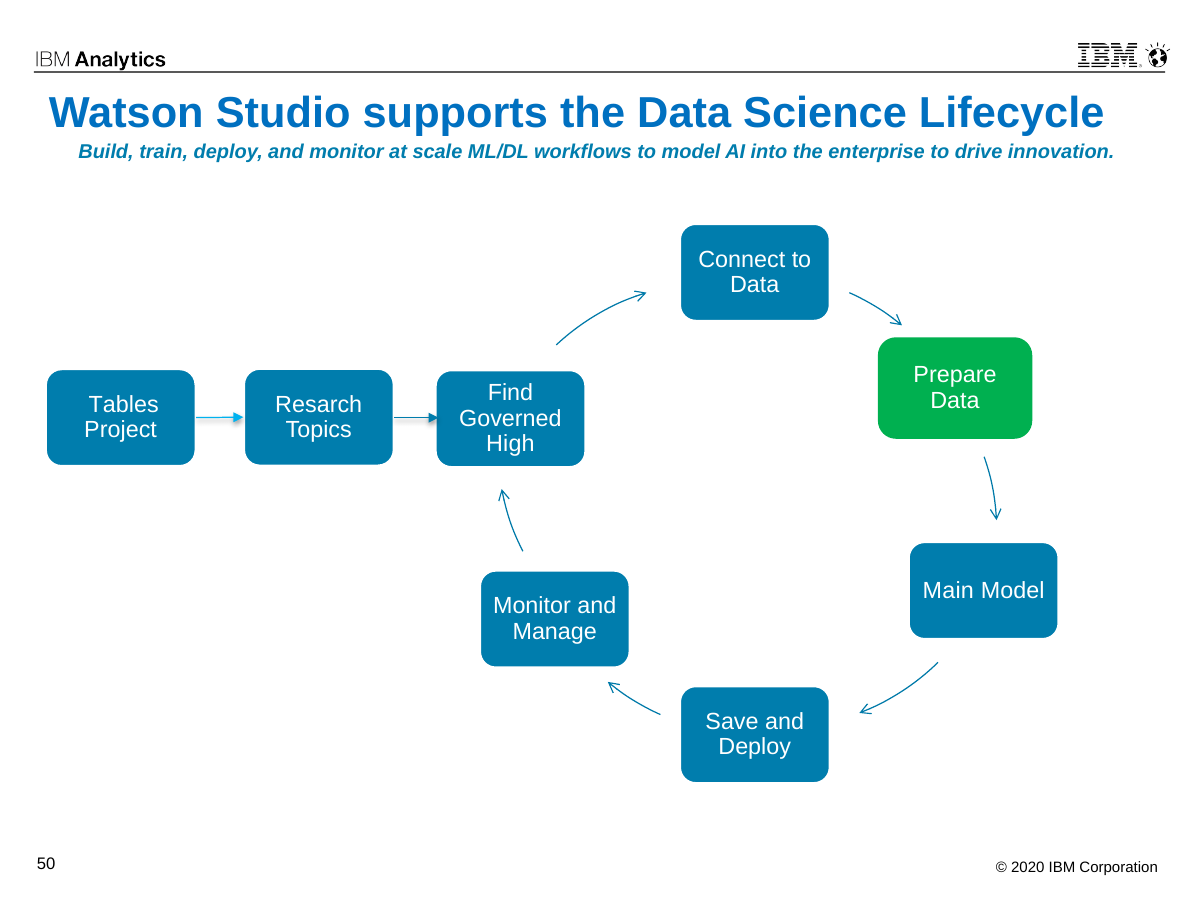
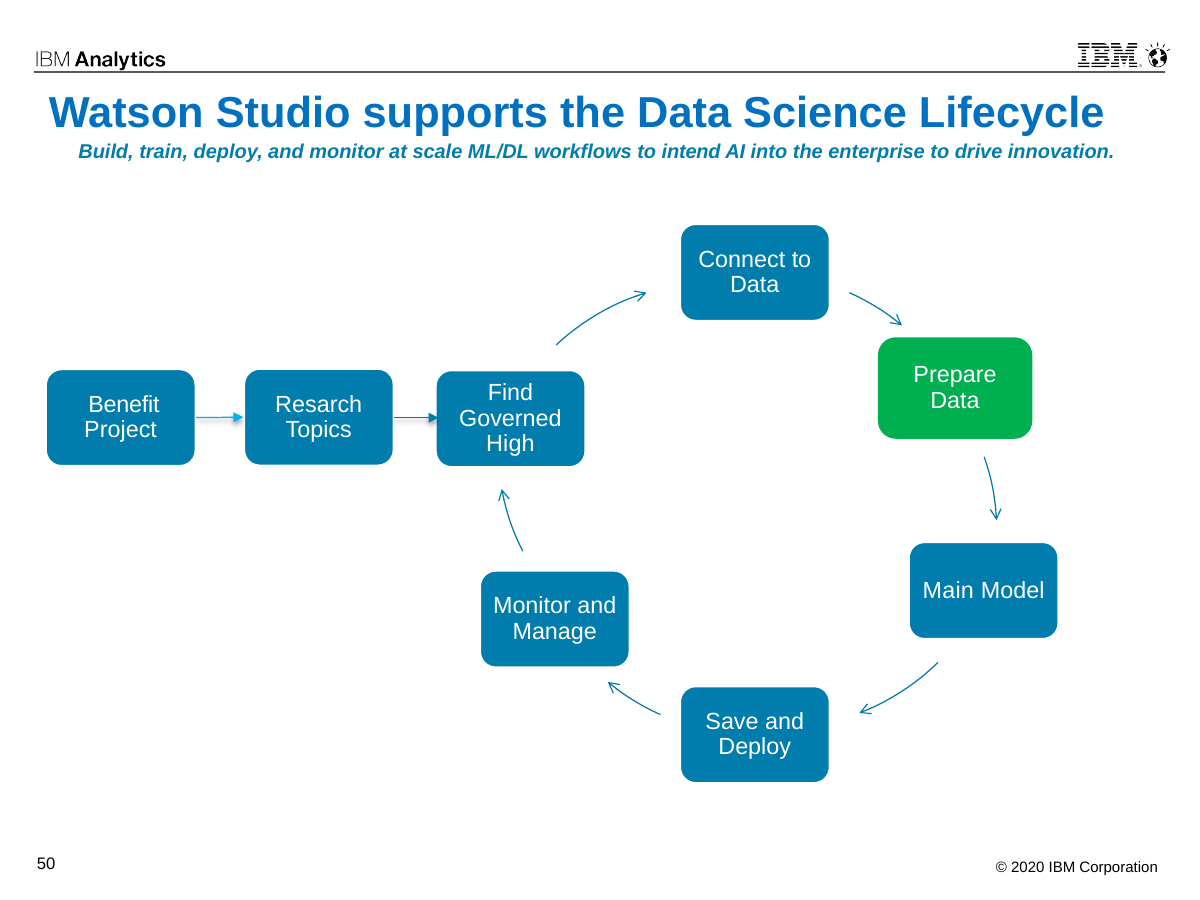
to model: model -> intend
Tables: Tables -> Benefit
